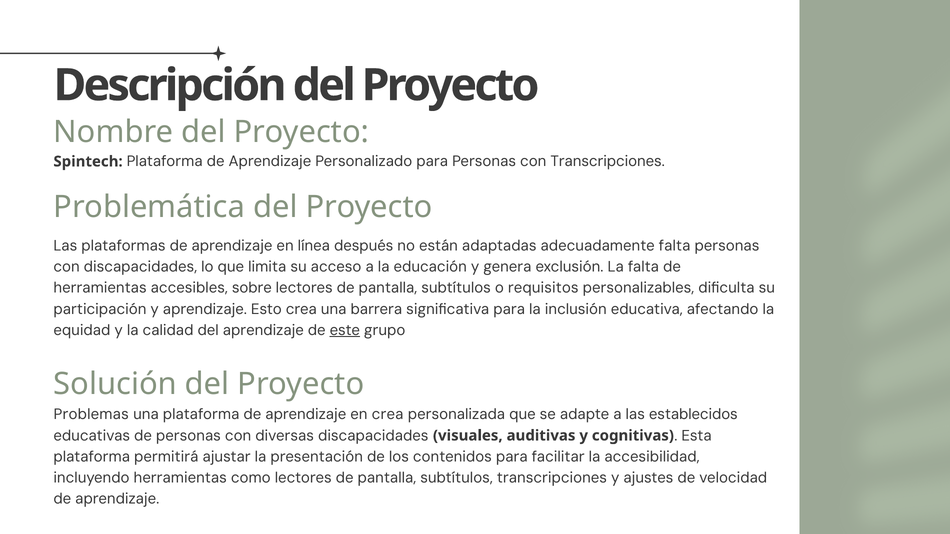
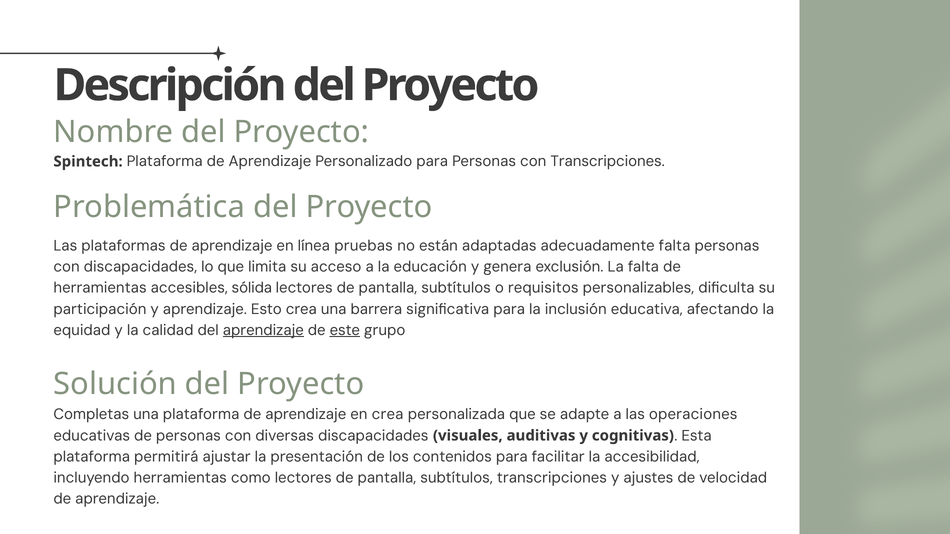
después: después -> pruebas
sobre: sobre -> sólida
aprendizaje at (263, 330) underline: none -> present
Problemas: Problemas -> Completas
establecidos: establecidos -> operaciones
